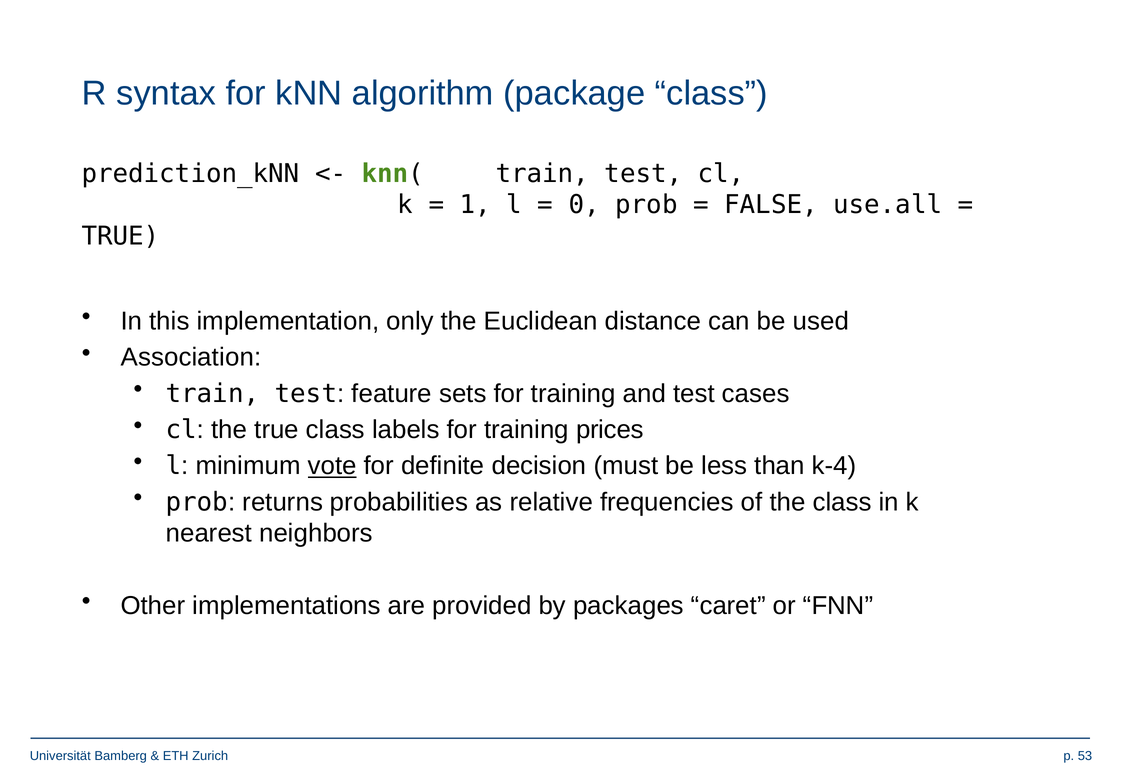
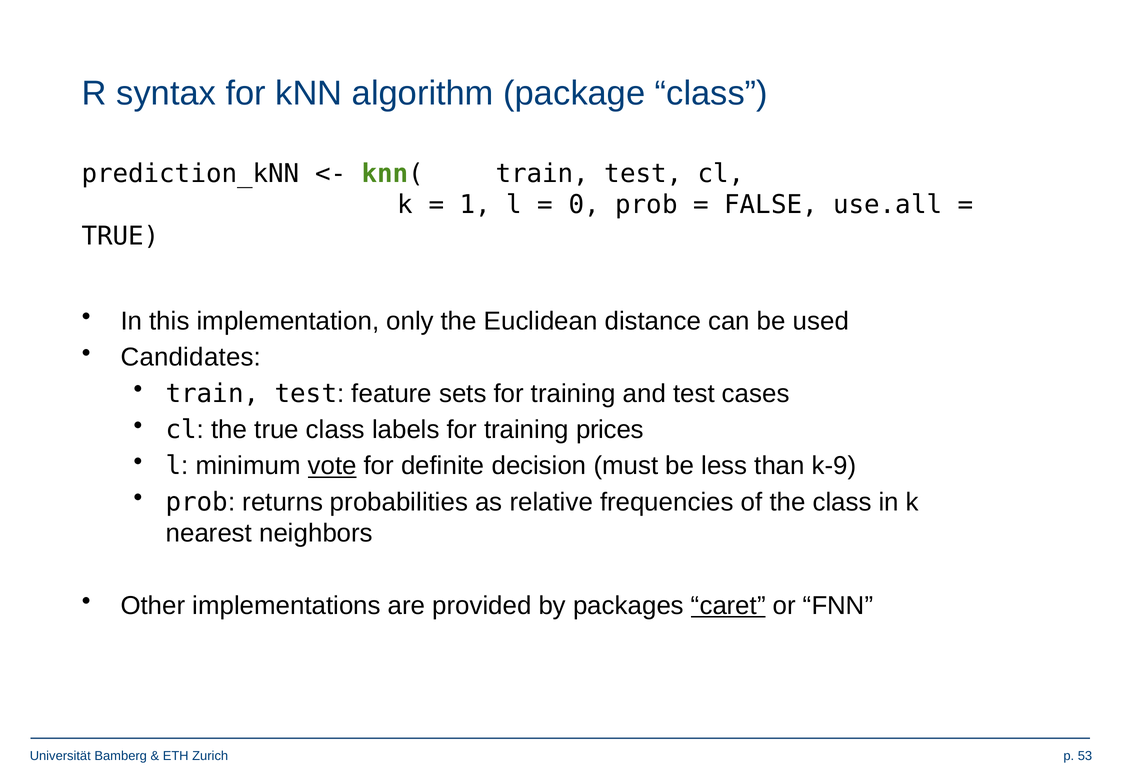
Association: Association -> Candidates
k-4: k-4 -> k-9
caret underline: none -> present
